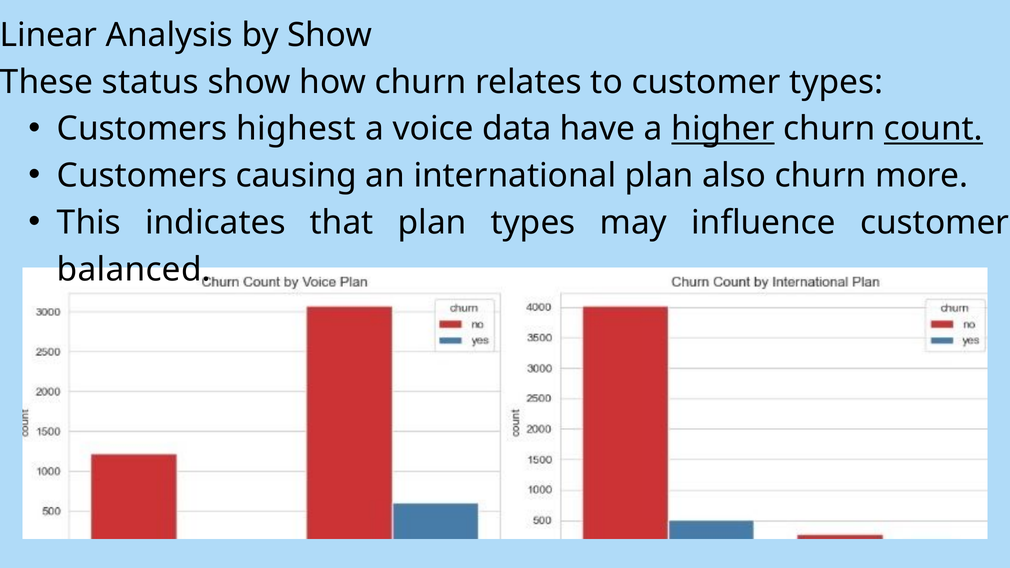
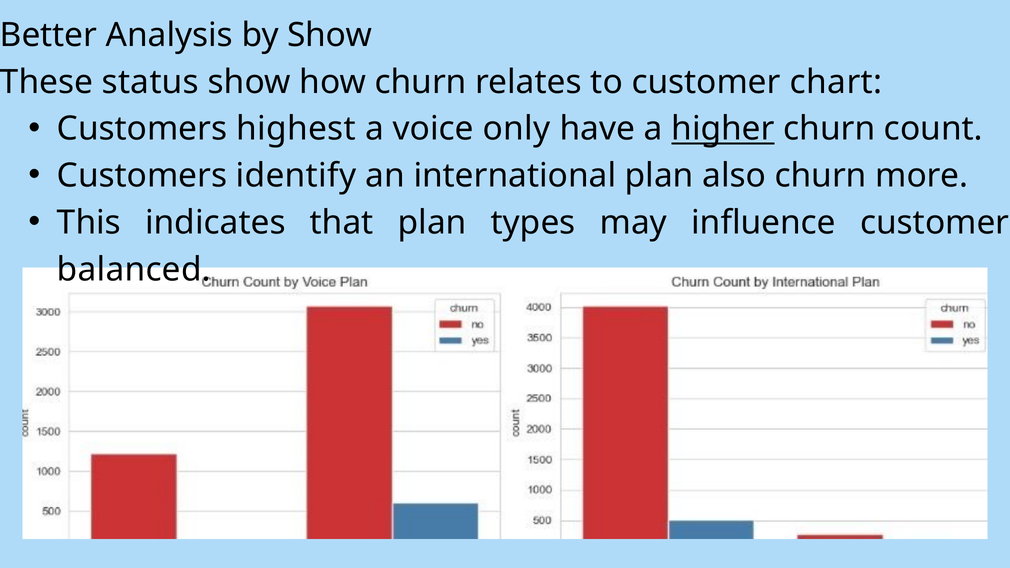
Linear: Linear -> Better
customer types: types -> chart
data: data -> only
count underline: present -> none
causing: causing -> identify
